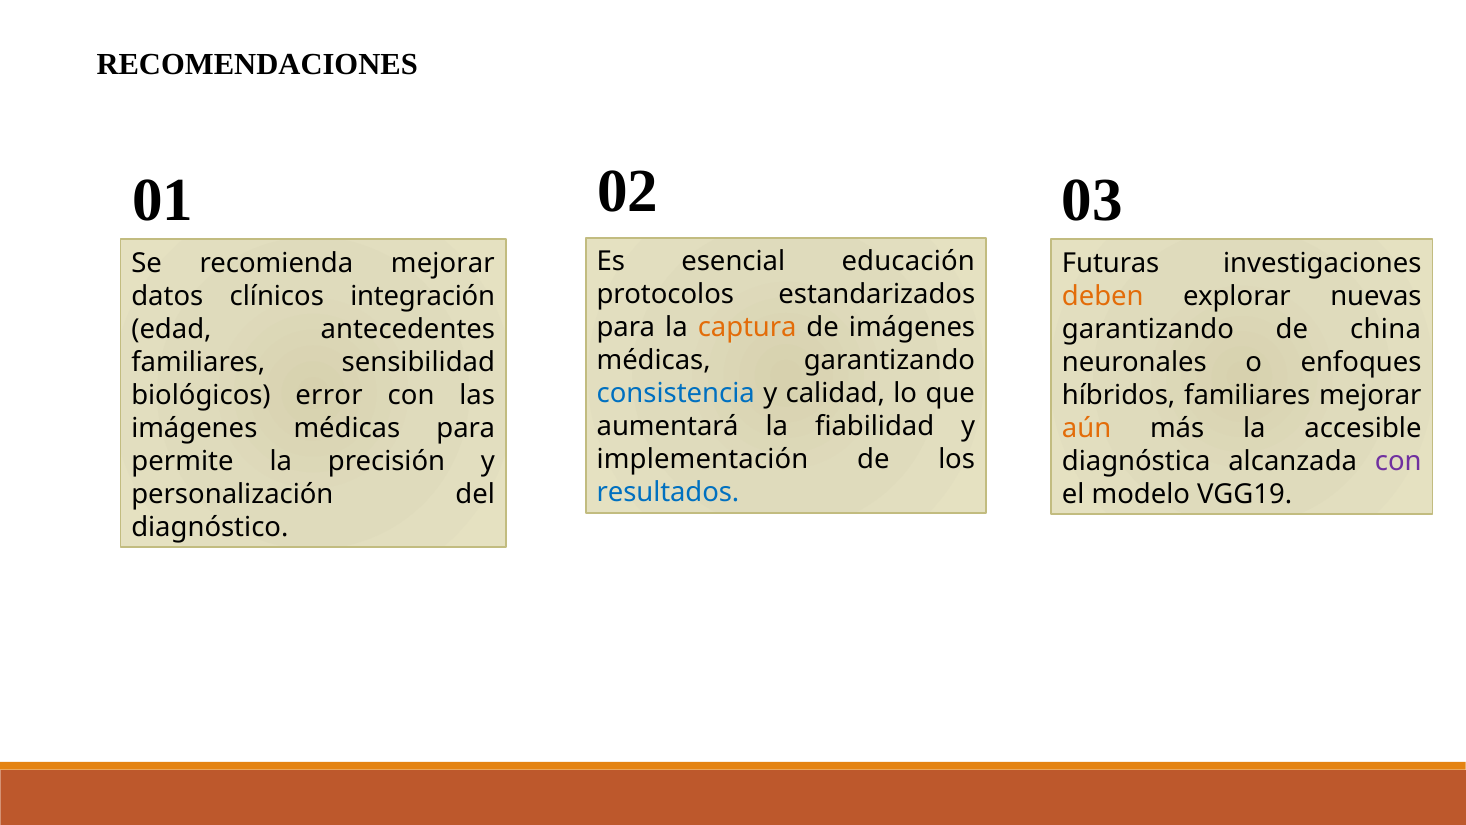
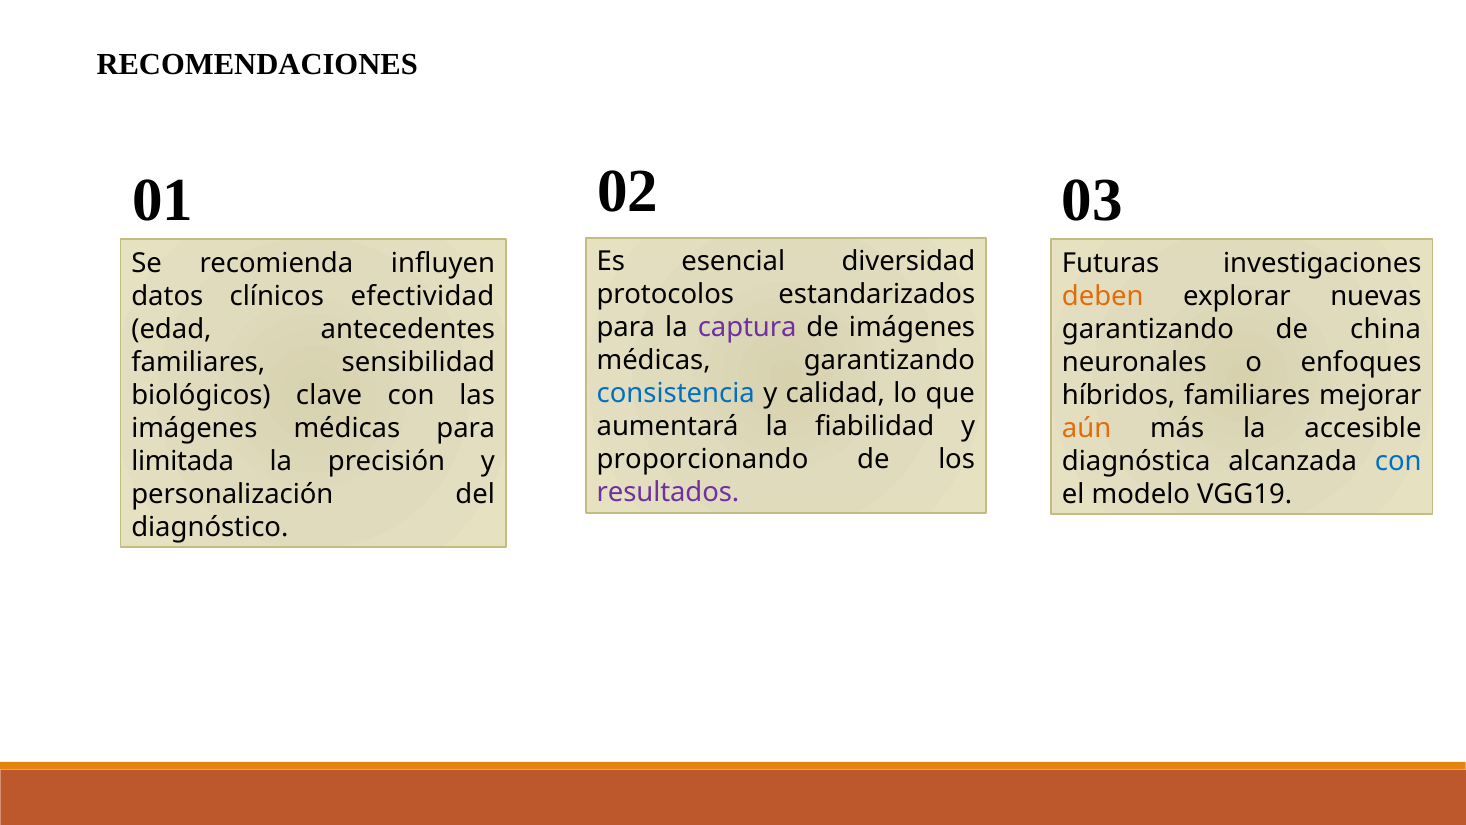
educación: educación -> diversidad
recomienda mejorar: mejorar -> influyen
integración: integración -> efectividad
captura colour: orange -> purple
error: error -> clave
implementación: implementación -> proporcionando
permite: permite -> limitada
con at (1398, 461) colour: purple -> blue
resultados colour: blue -> purple
